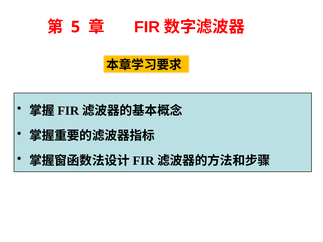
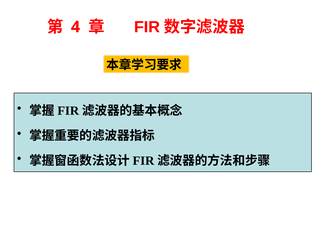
5: 5 -> 4
